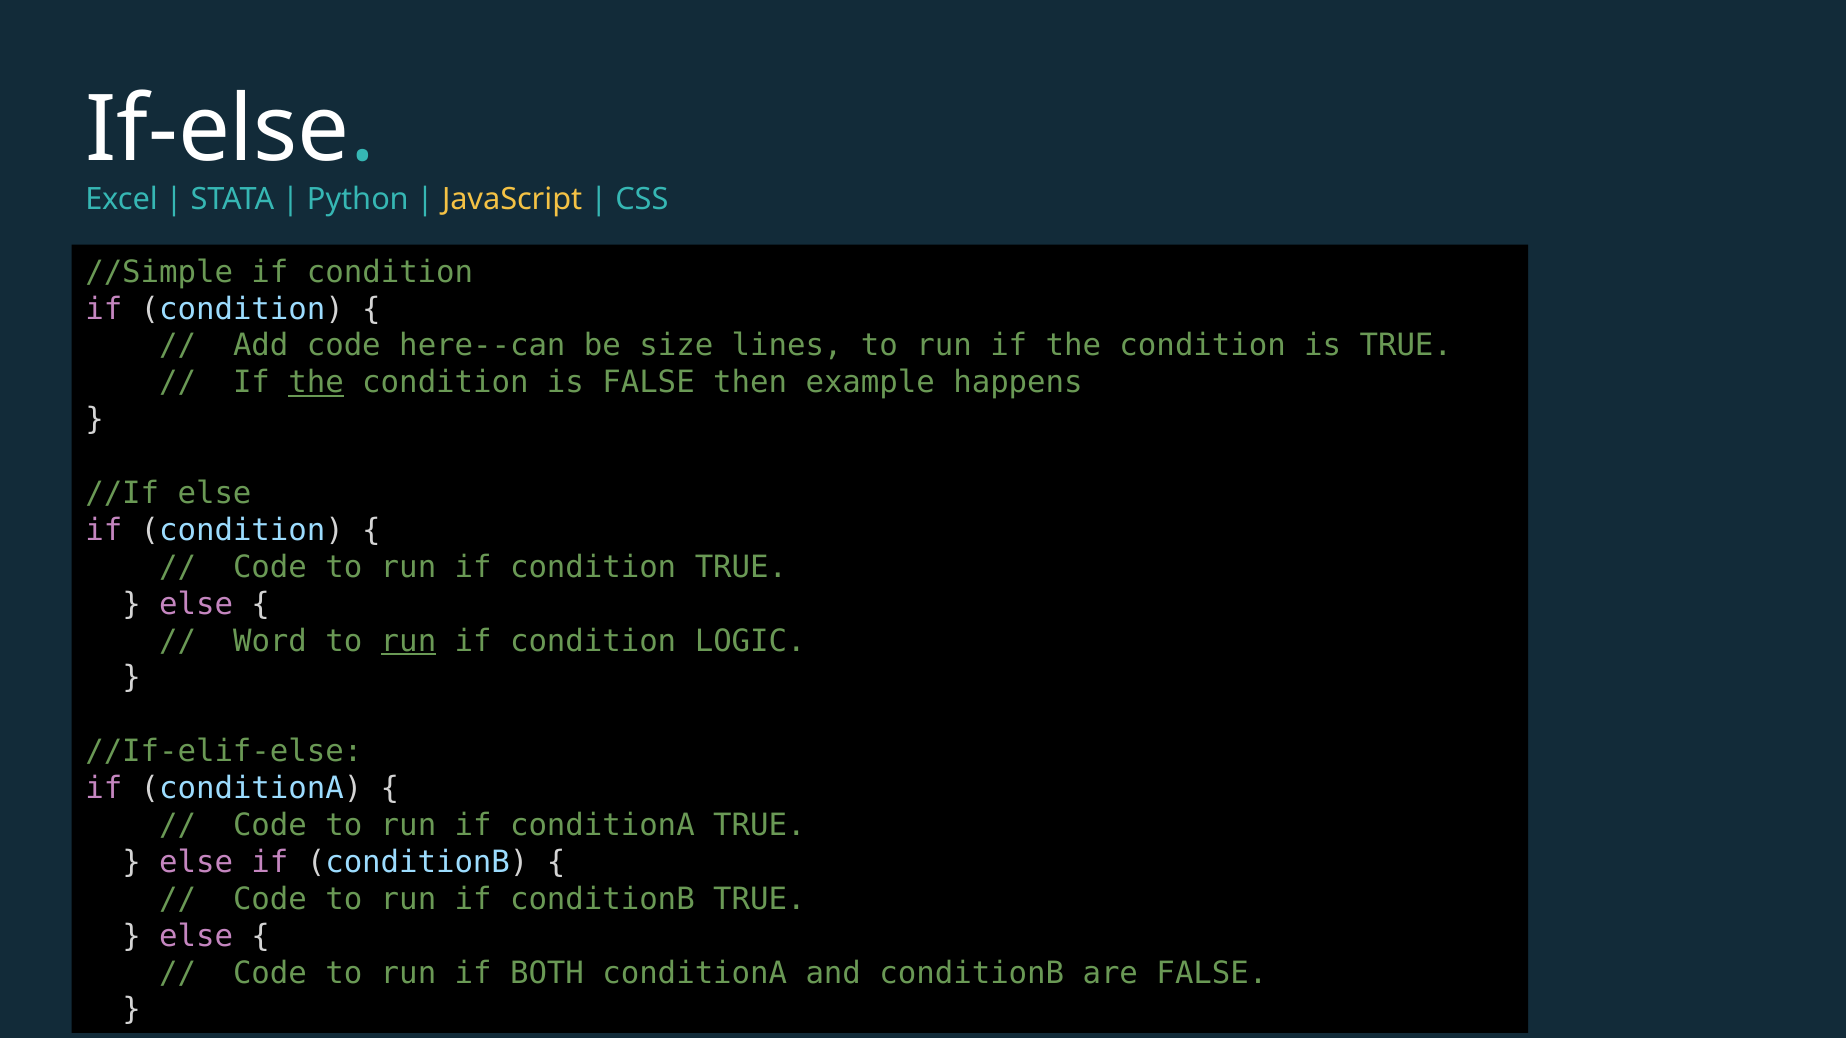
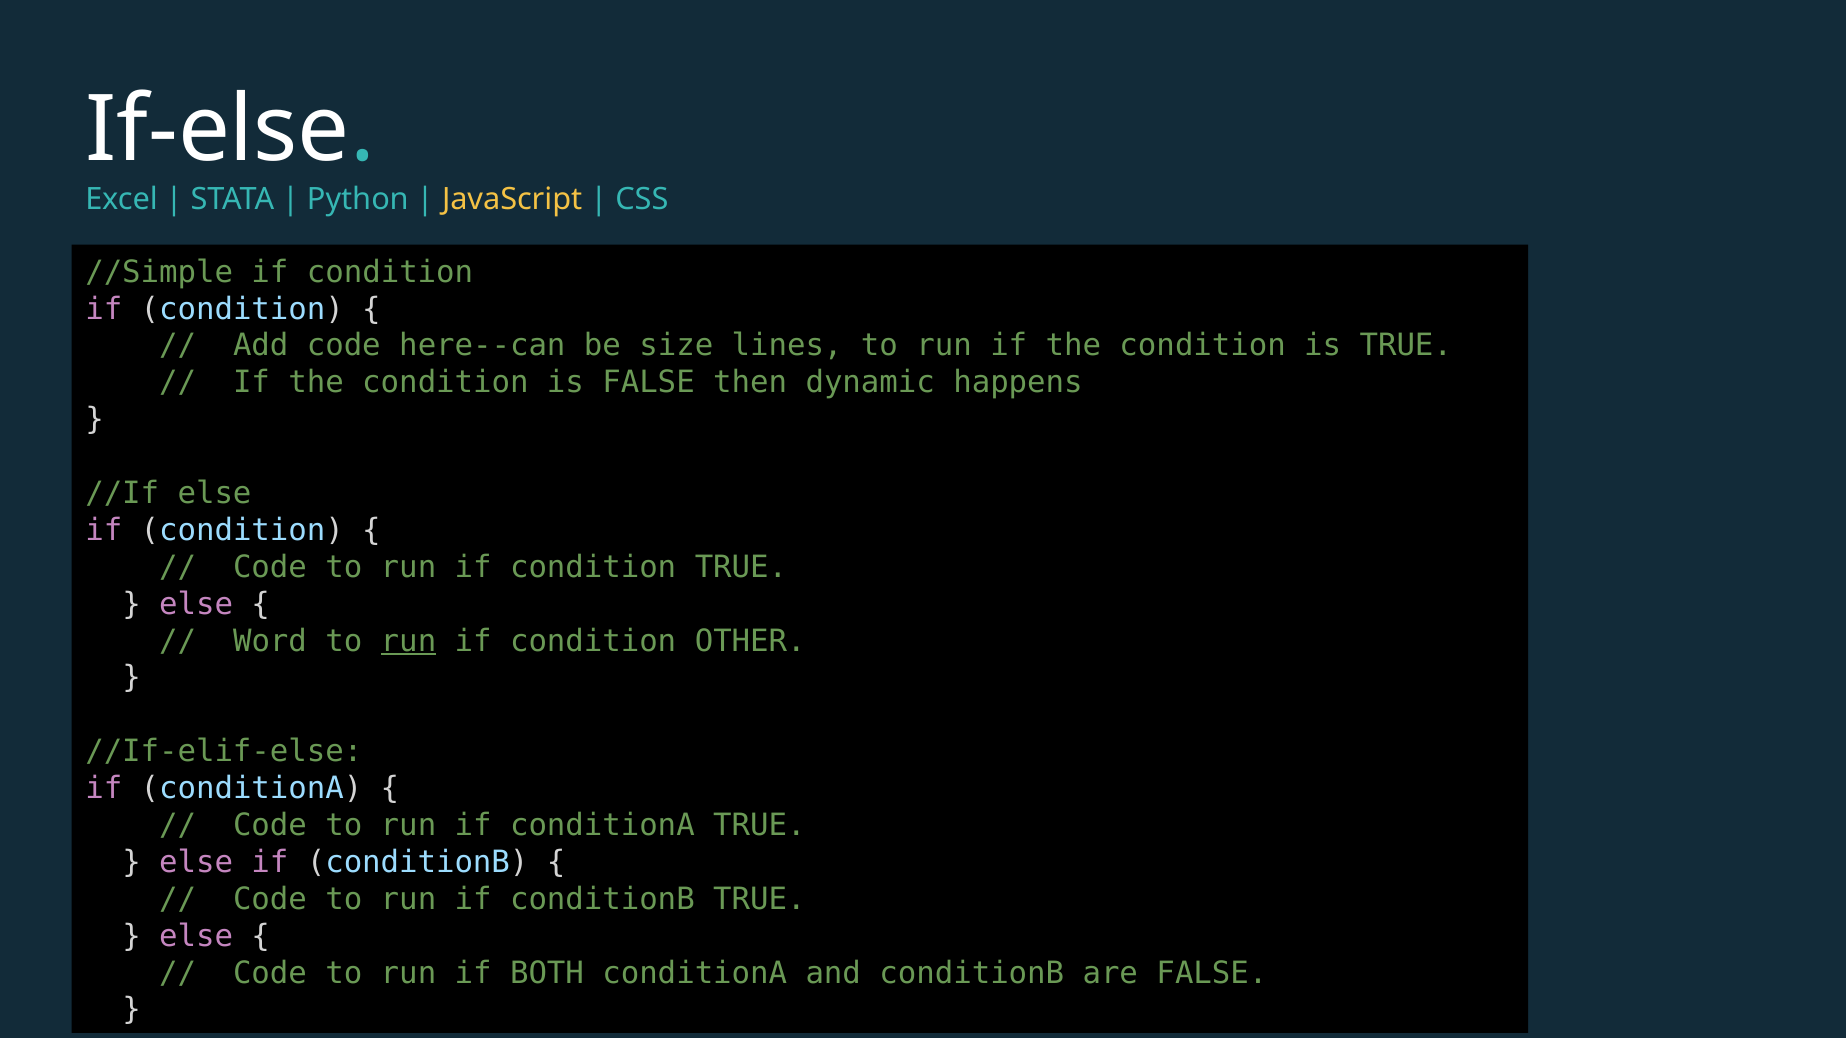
the at (316, 383) underline: present -> none
example: example -> dynamic
LOGIC: LOGIC -> OTHER
